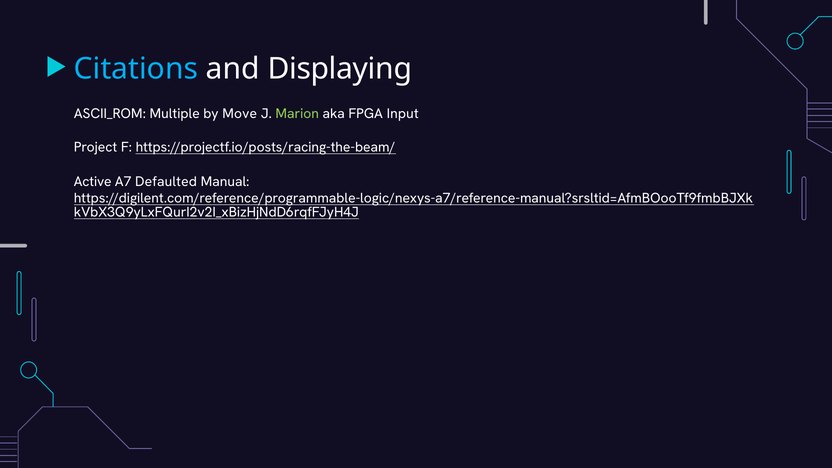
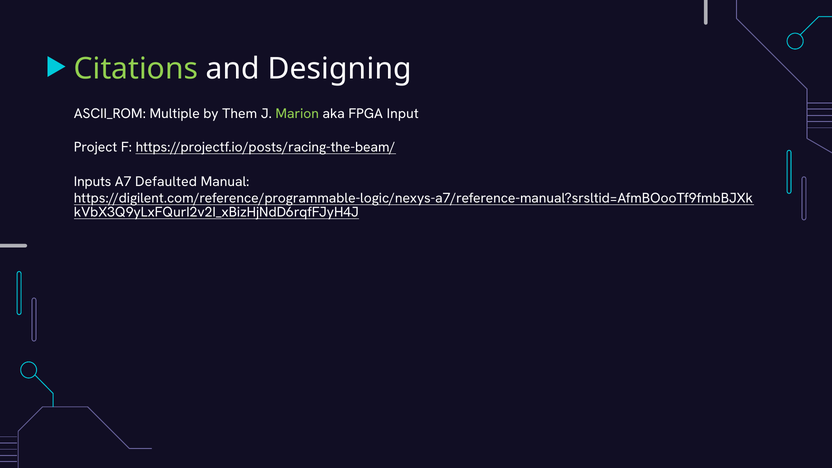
Citations colour: light blue -> light green
Displaying: Displaying -> Designing
Move: Move -> Them
Active: Active -> Inputs
